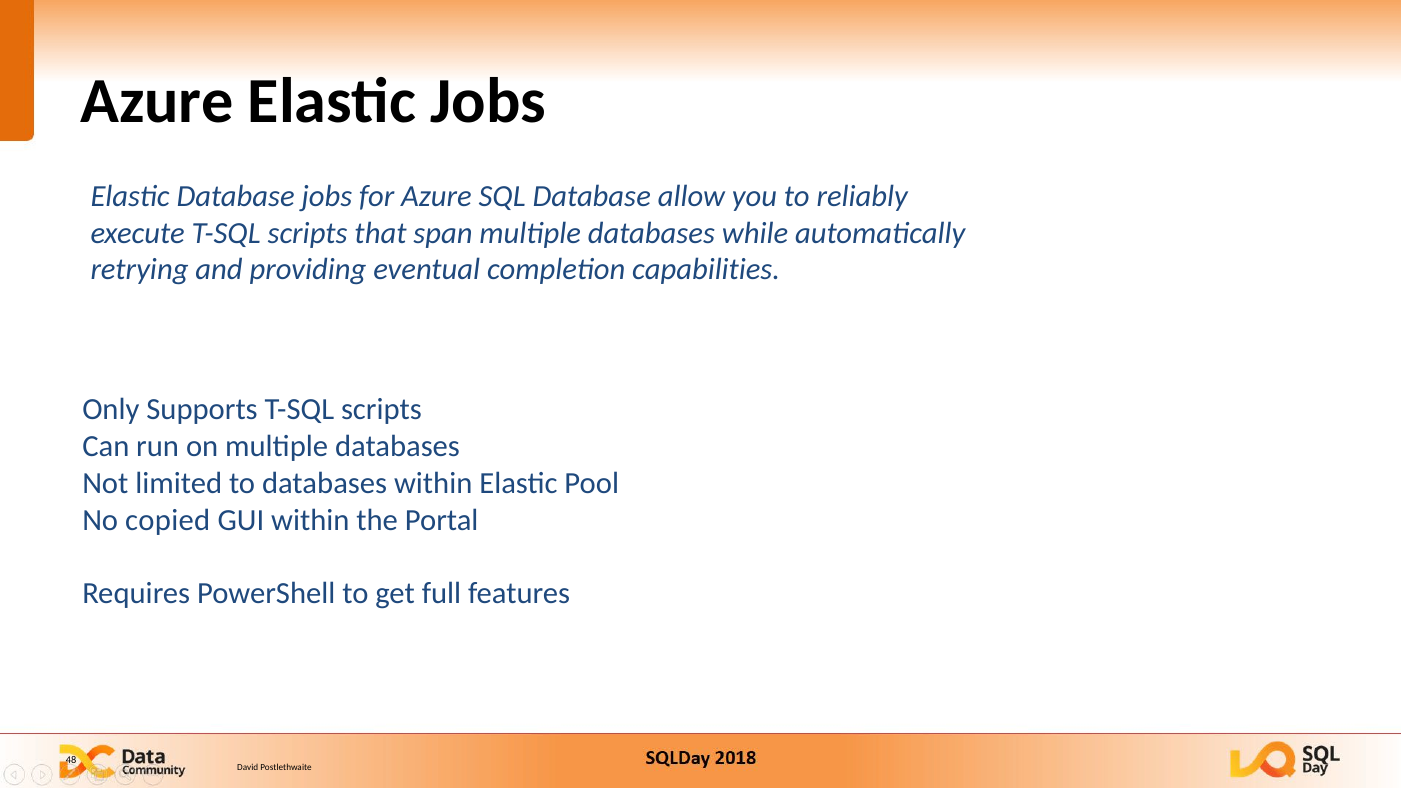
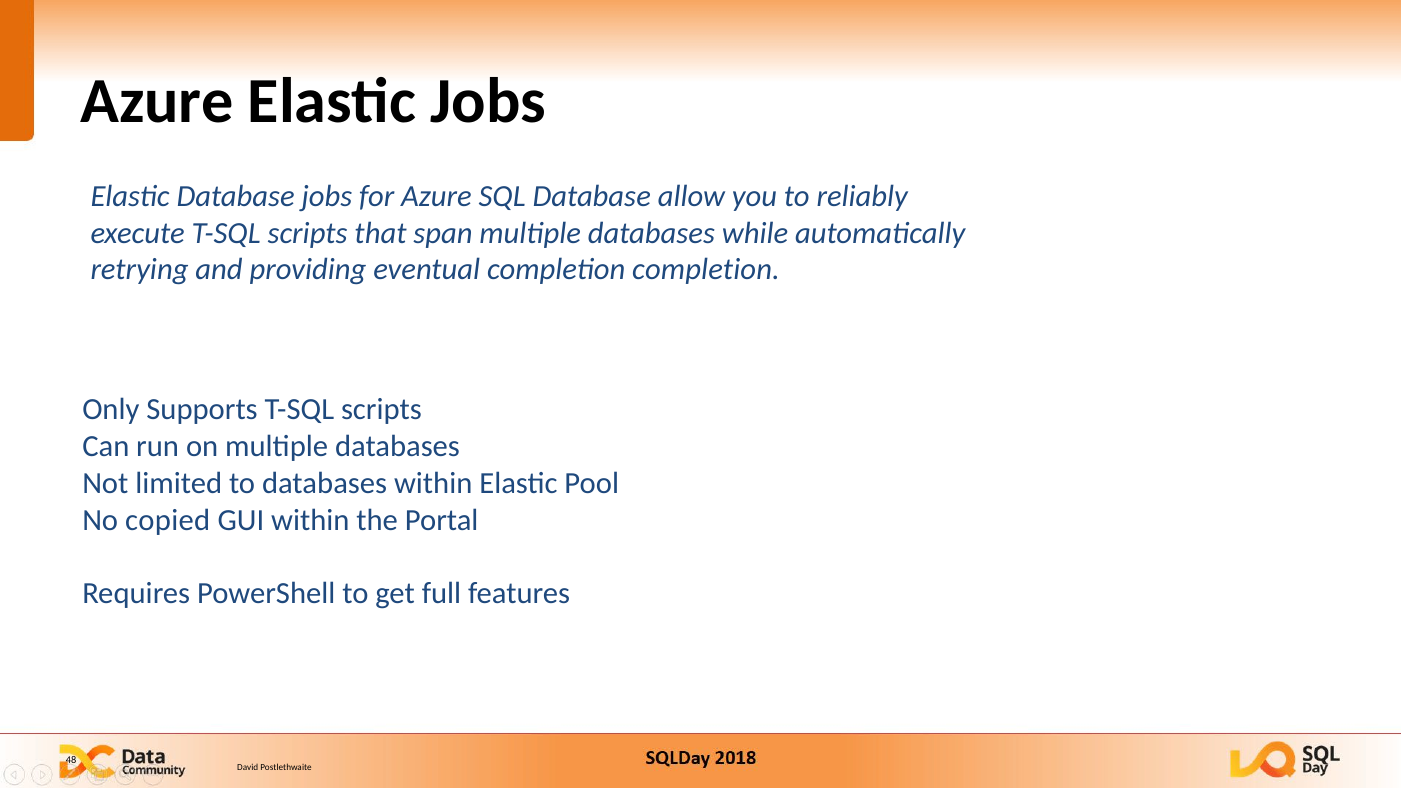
completion capabilities: capabilities -> completion
